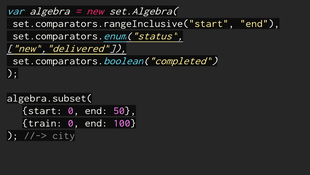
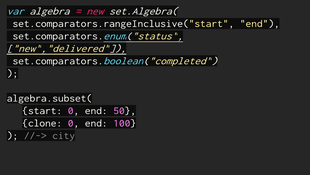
train: train -> clone
